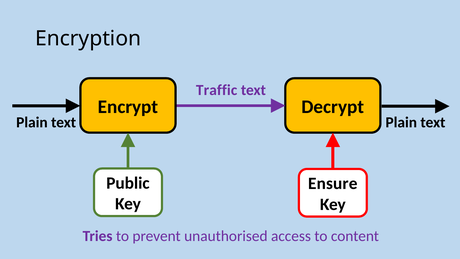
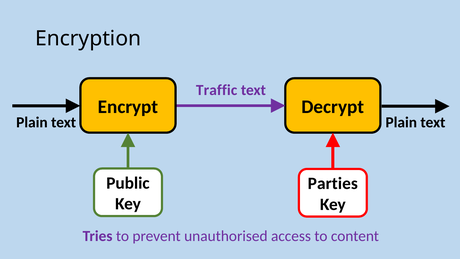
Ensure: Ensure -> Parties
